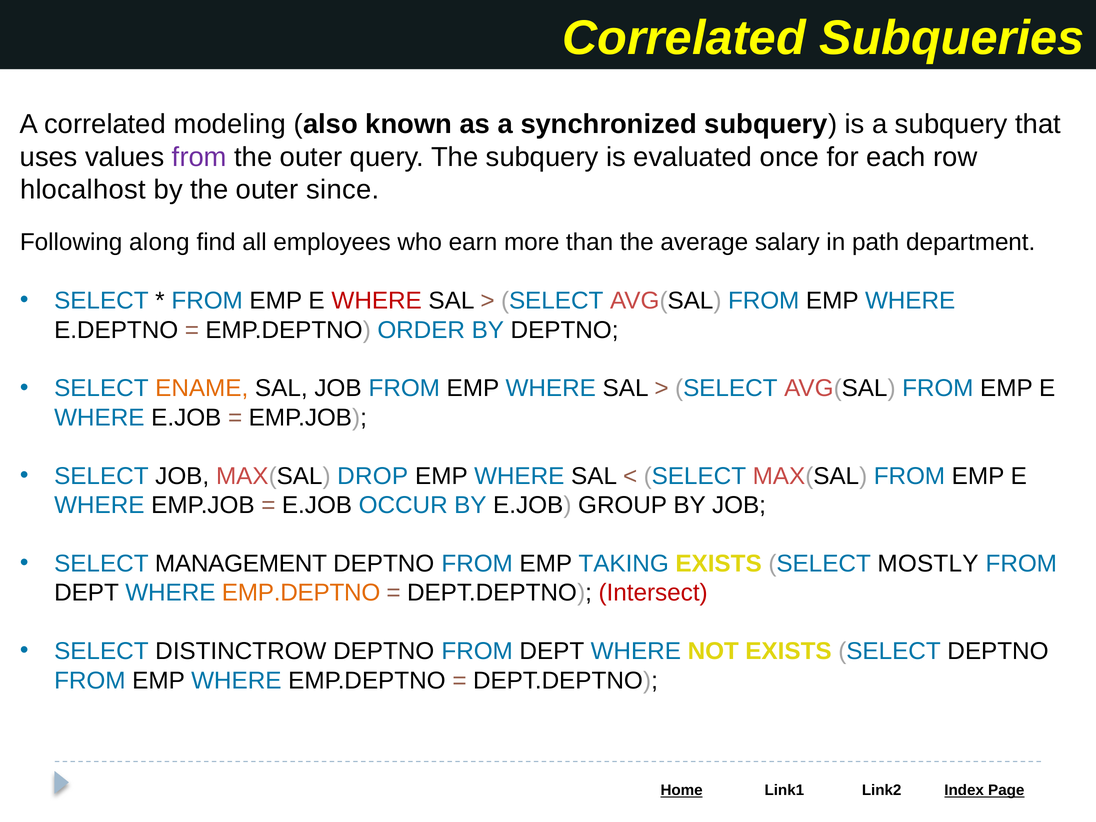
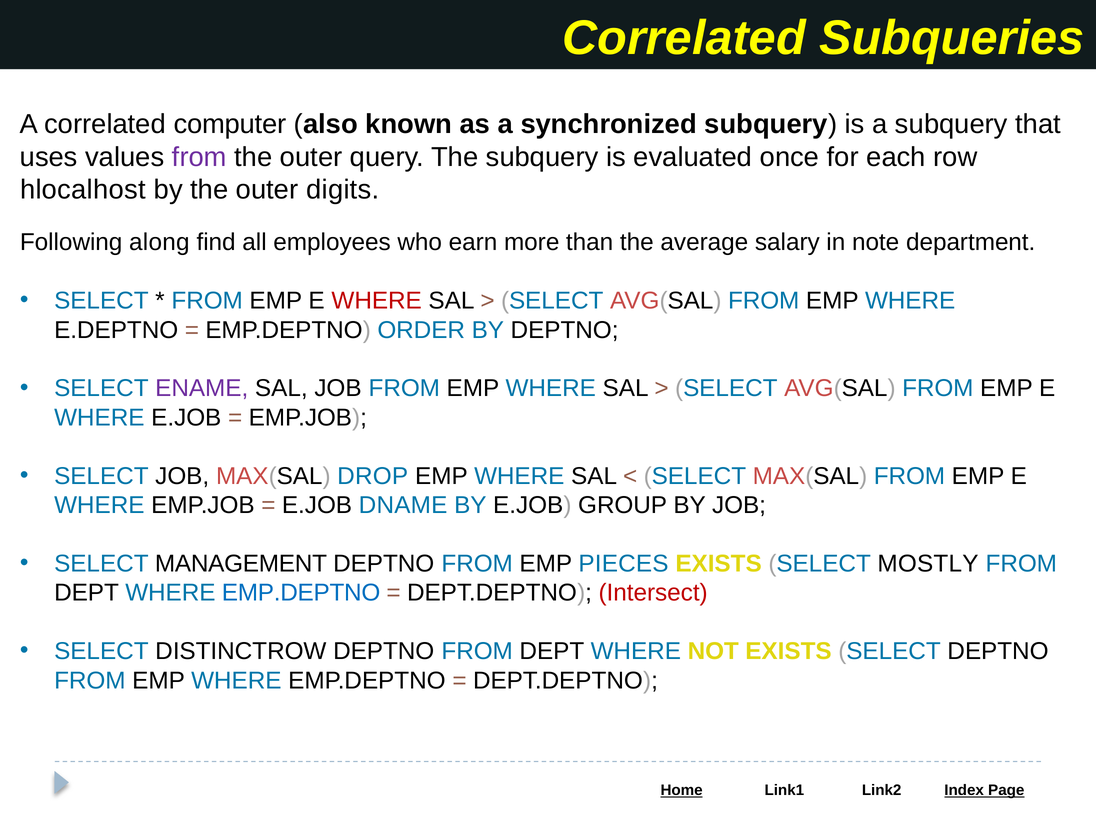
modeling: modeling -> computer
since: since -> digits
path: path -> note
ENAME colour: orange -> purple
OCCUR: OCCUR -> DNAME
TAKING: TAKING -> PIECES
EMP.DEPTNO at (301, 593) colour: orange -> blue
